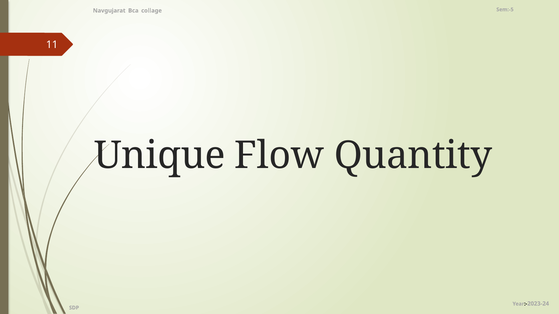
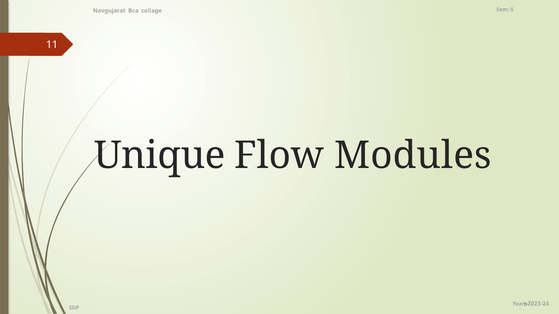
Quantity: Quantity -> Modules
